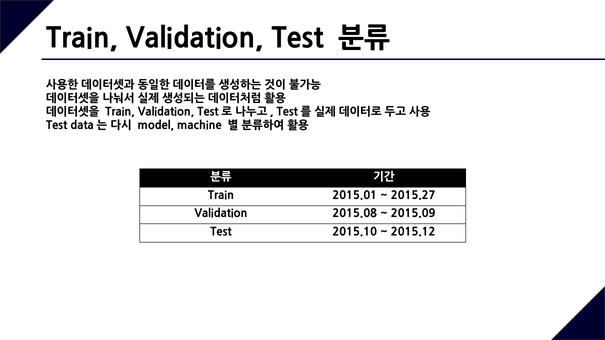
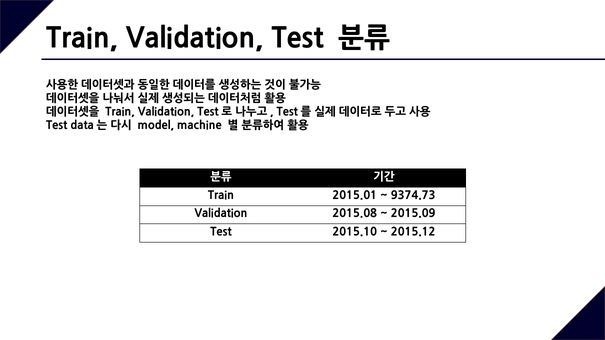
2015.27: 2015.27 -> 9374.73
